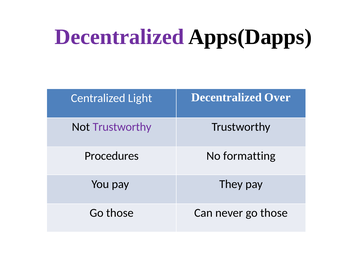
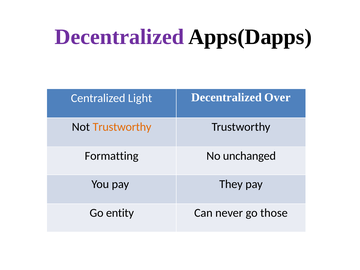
Trustworthy at (122, 127) colour: purple -> orange
Procedures: Procedures -> Formatting
formatting: formatting -> unchanged
those at (120, 213): those -> entity
